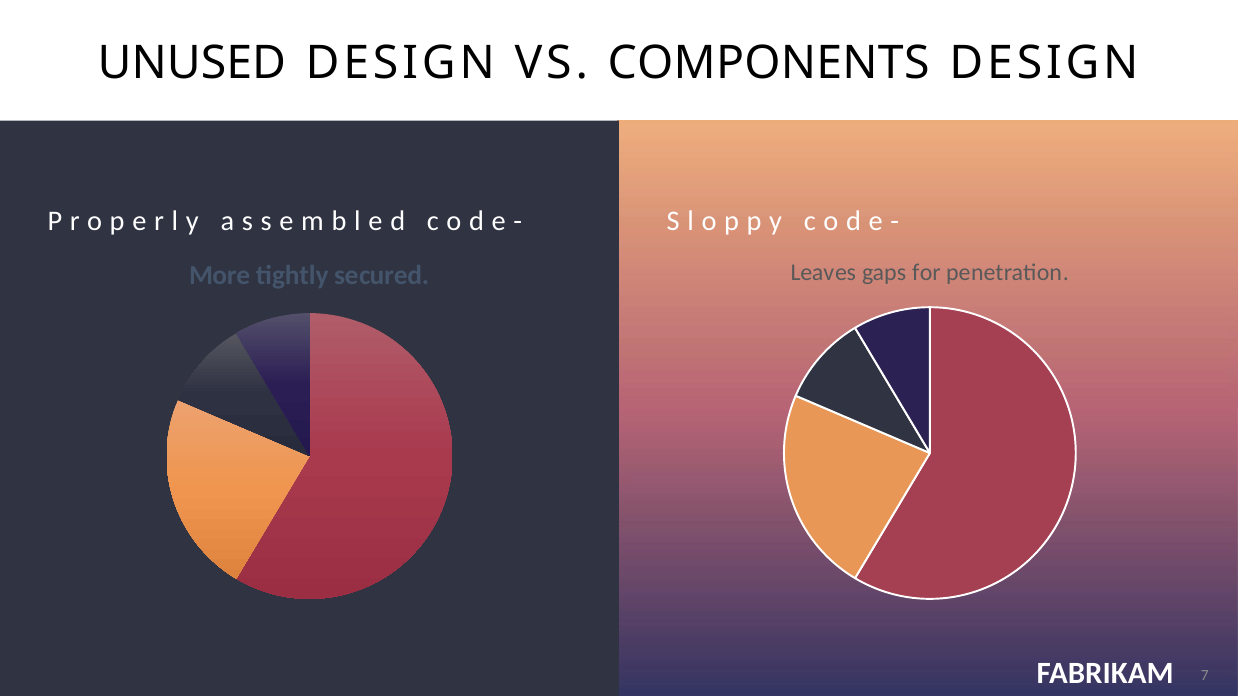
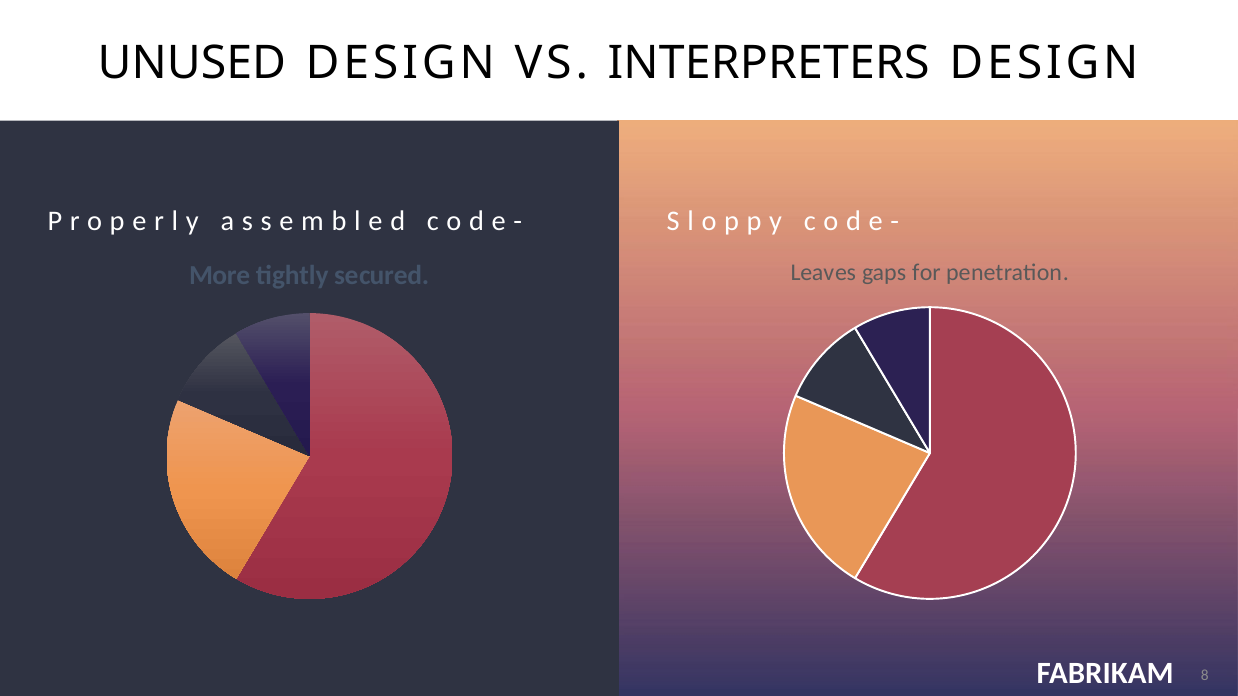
COMPONENTS: COMPONENTS -> INTERPRETERS
7: 7 -> 8
